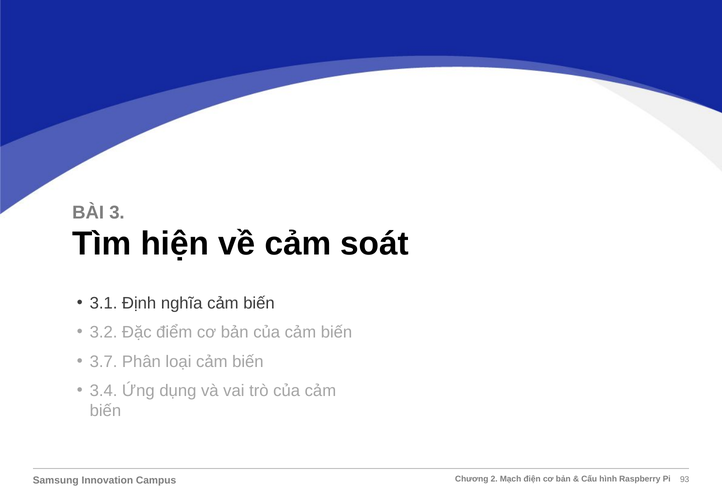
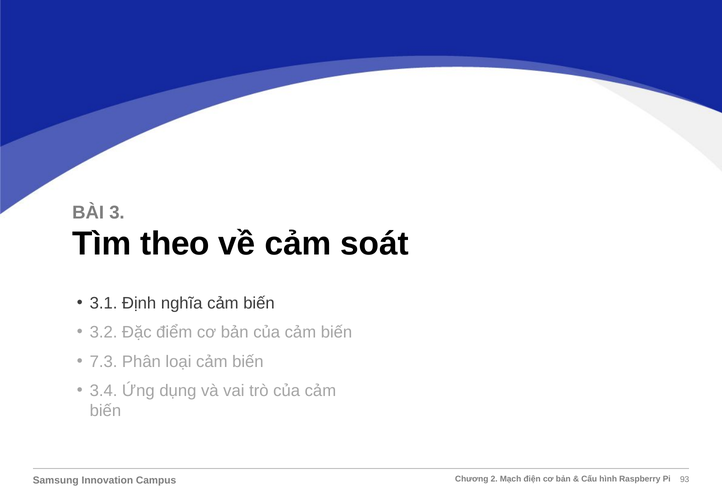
hiện: hiện -> theo
3.7: 3.7 -> 7.3
